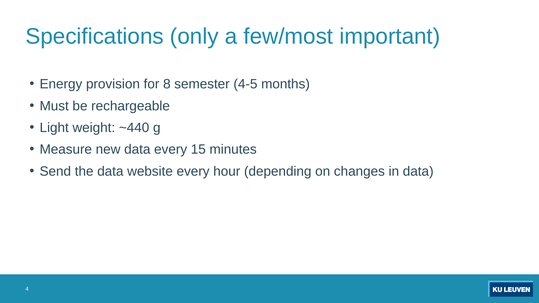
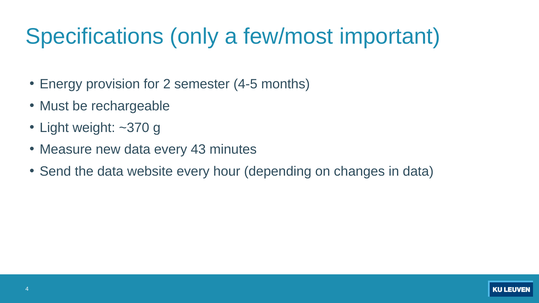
8: 8 -> 2
~440: ~440 -> ~370
15: 15 -> 43
